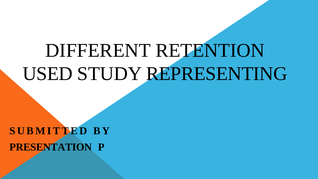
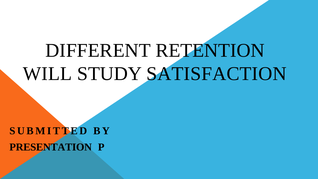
USED: USED -> WILL
REPRESENTING: REPRESENTING -> SATISFACTION
